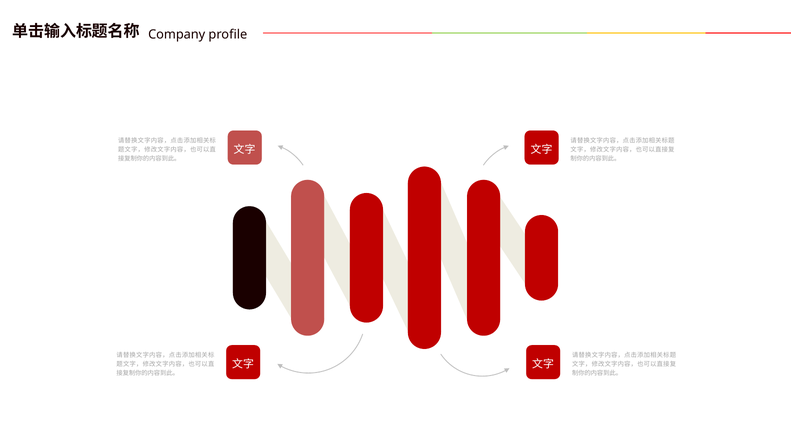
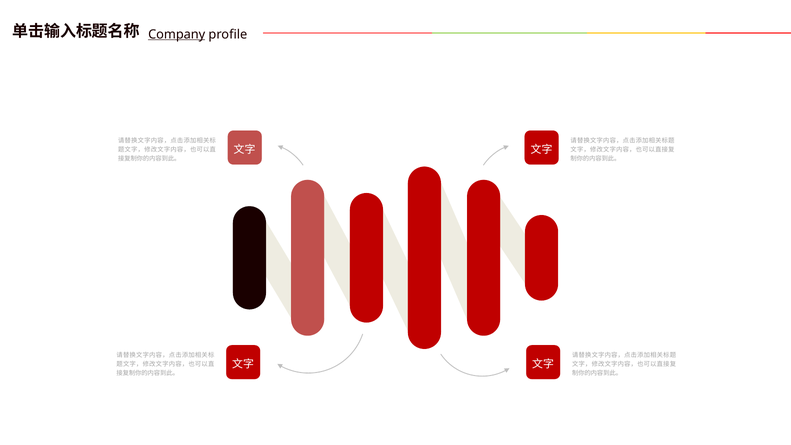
Company underline: none -> present
